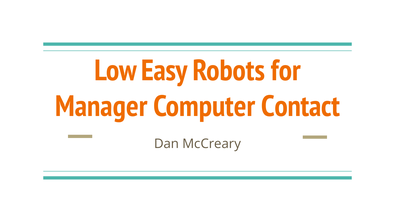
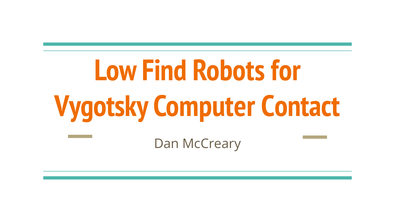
Easy: Easy -> Find
Manager: Manager -> Vygotsky
